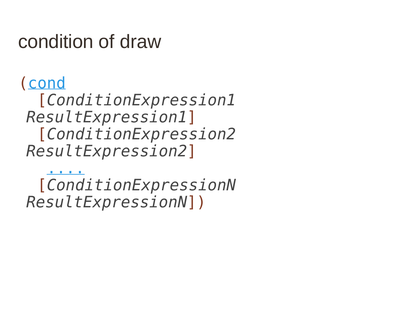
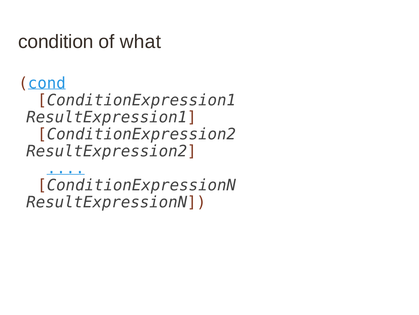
draw: draw -> what
